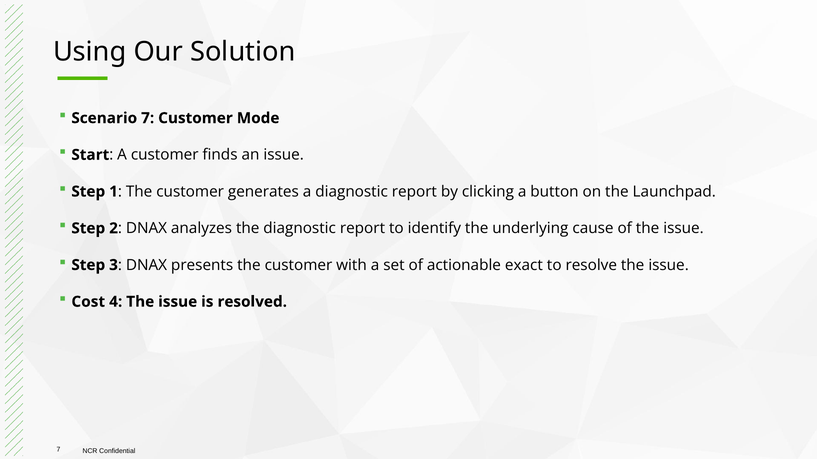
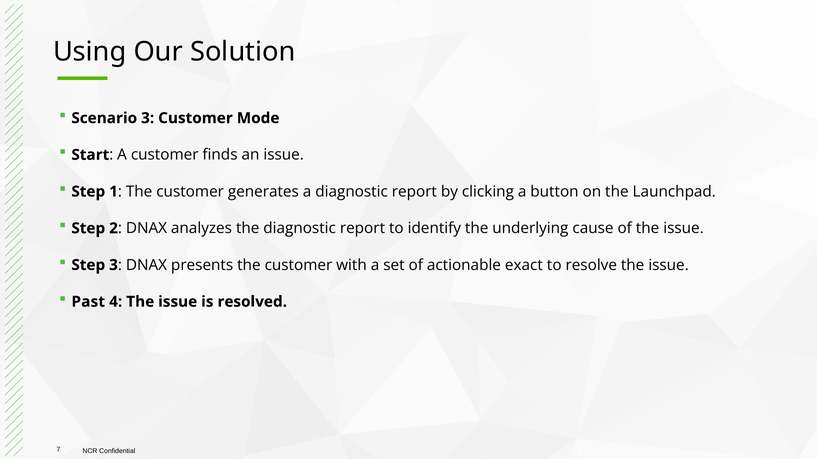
Scenario 7: 7 -> 3
Cost: Cost -> Past
